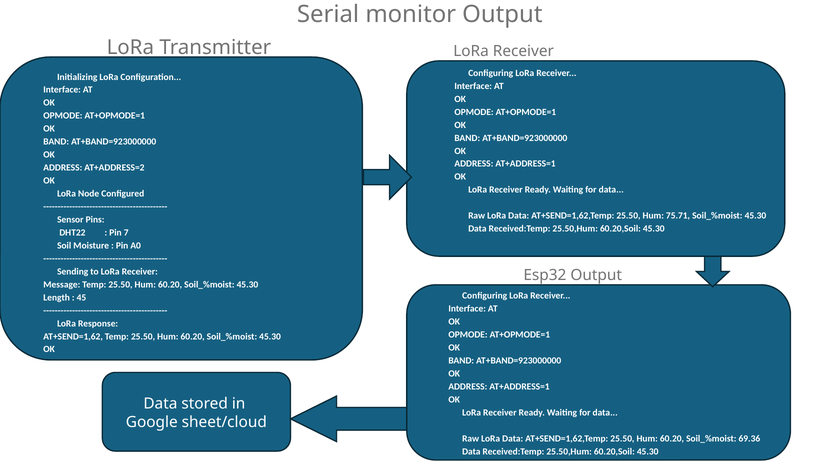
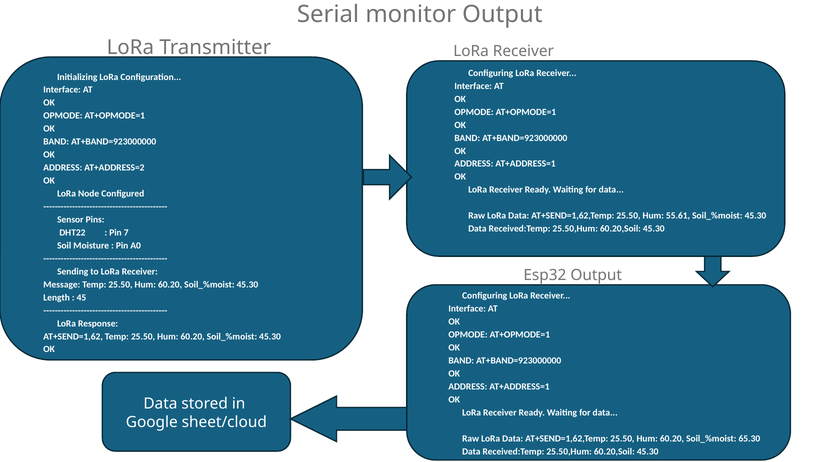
75.71: 75.71 -> 55.61
69.36: 69.36 -> 65.30
